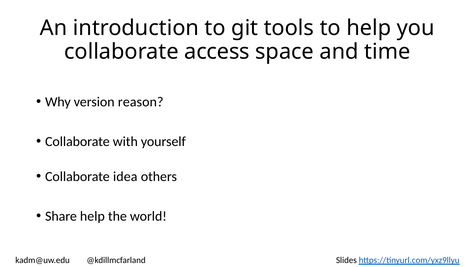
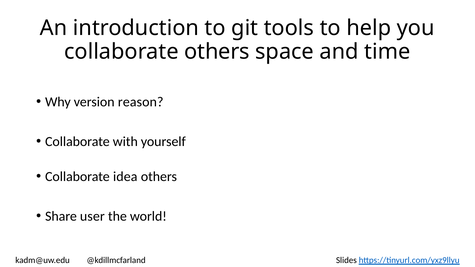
collaborate access: access -> others
Share help: help -> user
